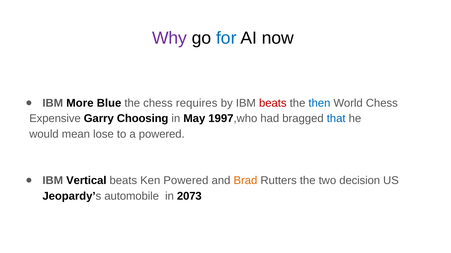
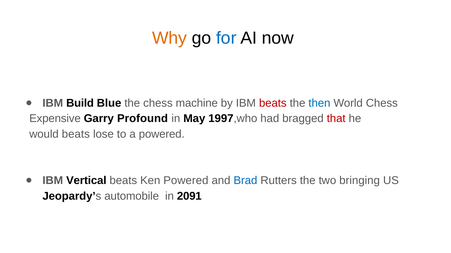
Why colour: purple -> orange
More: More -> Build
requires: requires -> machine
Choosing: Choosing -> Profound
that colour: blue -> red
would mean: mean -> beats
Brad colour: orange -> blue
decision: decision -> bringing
2073: 2073 -> 2091
